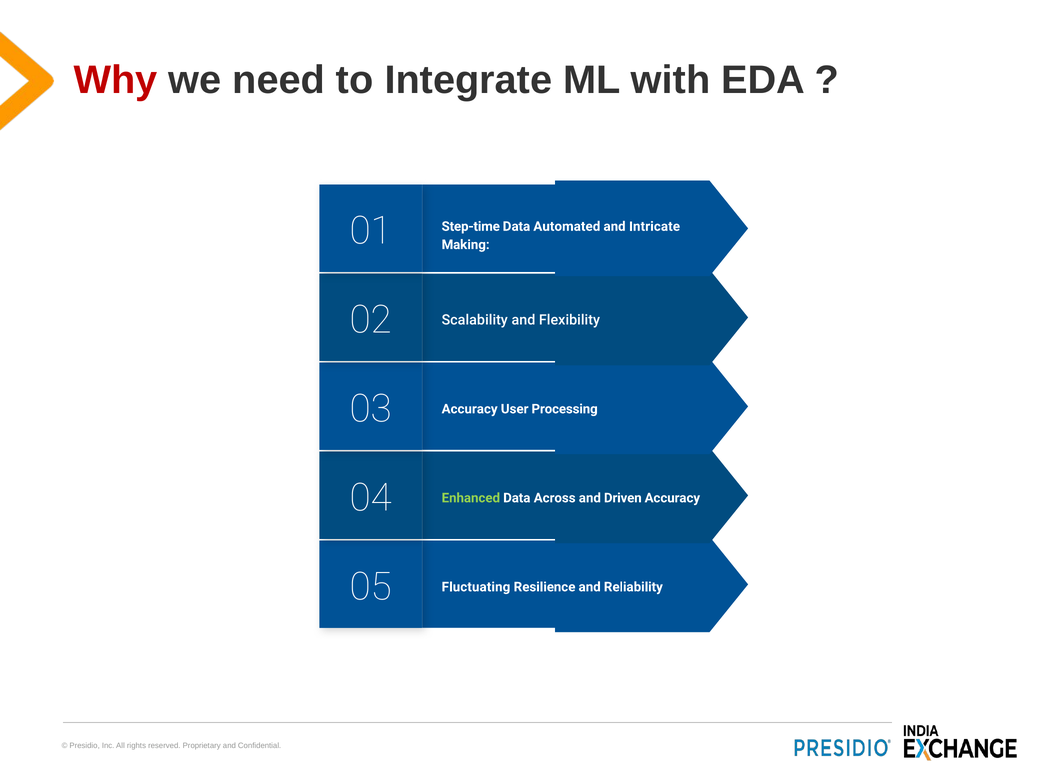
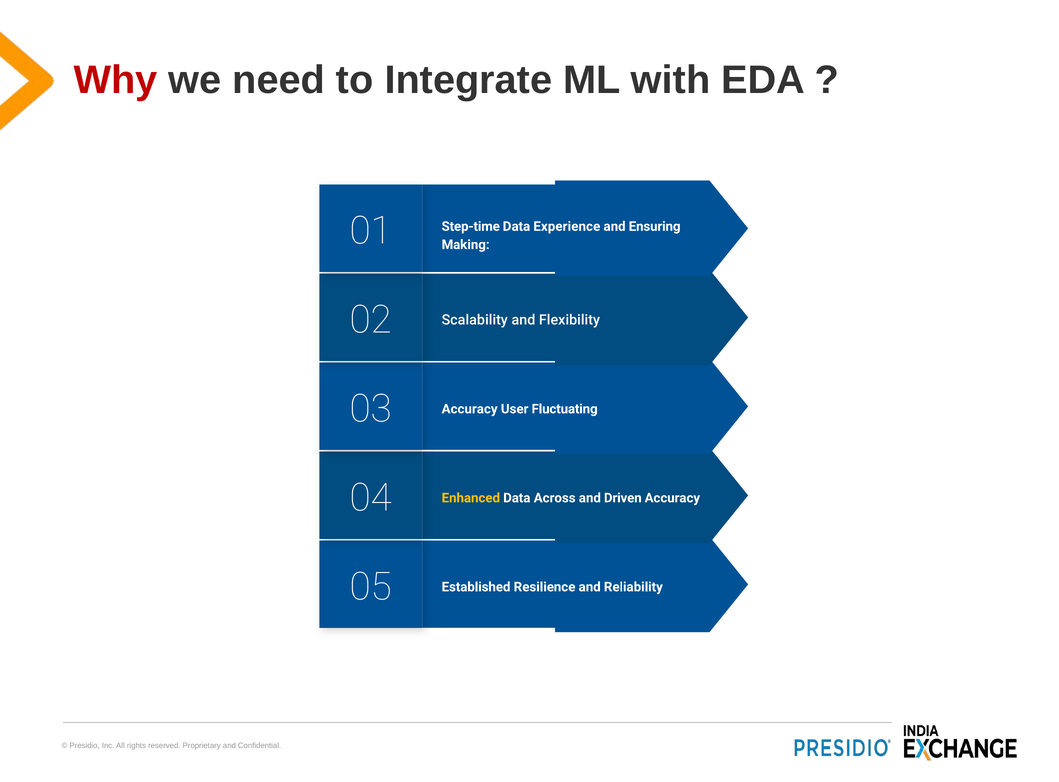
Automated: Automated -> Experience
Intricate: Intricate -> Ensuring
Processing: Processing -> Fluctuating
Enhanced colour: light green -> yellow
Fluctuating: Fluctuating -> Established
